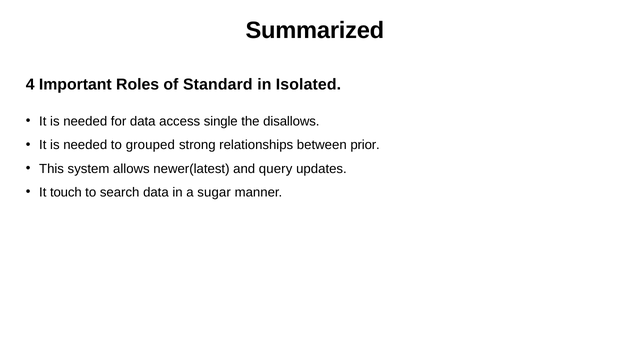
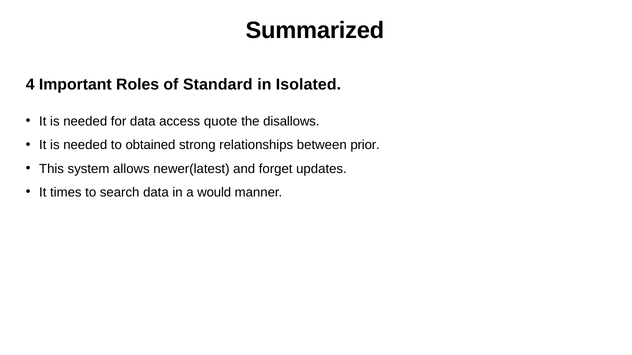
single: single -> quote
grouped: grouped -> obtained
query: query -> forget
touch: touch -> times
sugar: sugar -> would
